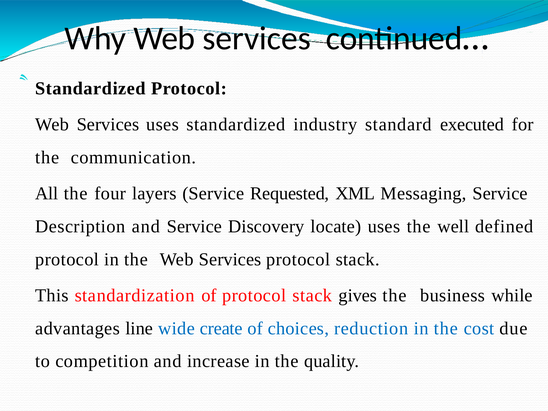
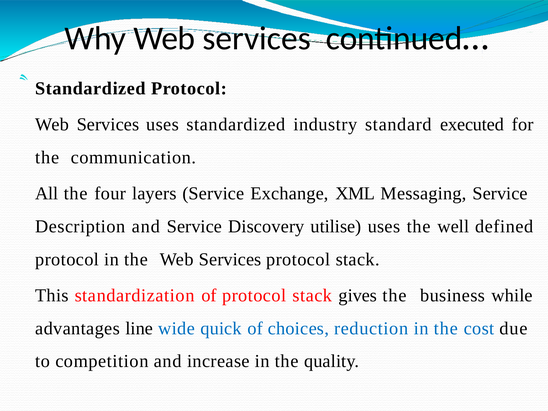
Requested: Requested -> Exchange
locate: locate -> utilise
create: create -> quick
